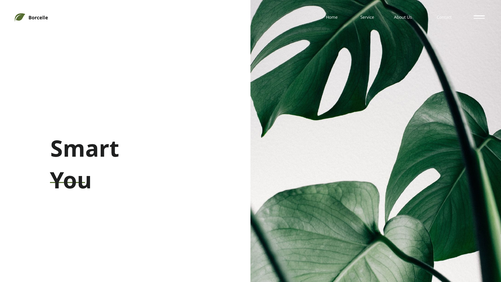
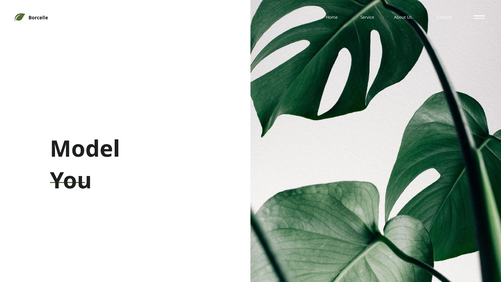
Smart: Smart -> Model
